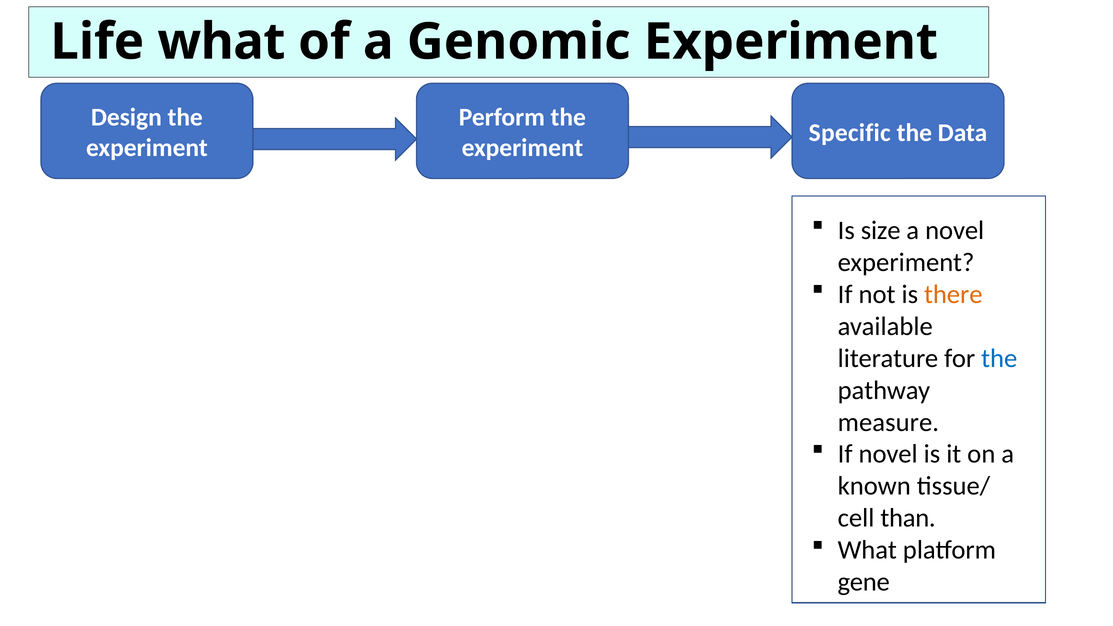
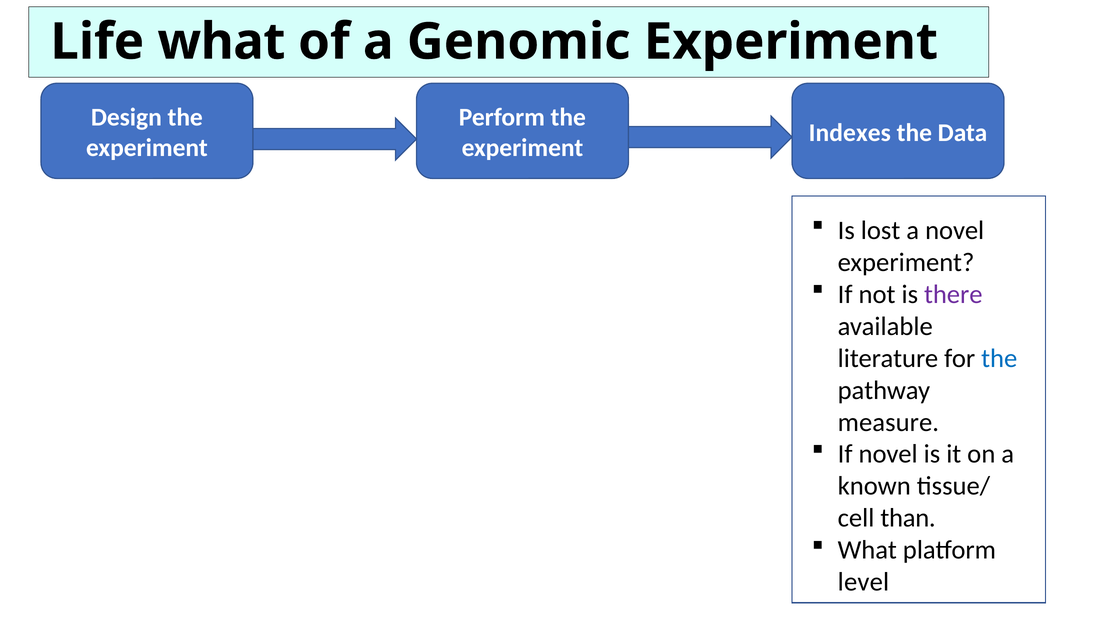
Specific: Specific -> Indexes
size: size -> lost
there colour: orange -> purple
gene: gene -> level
